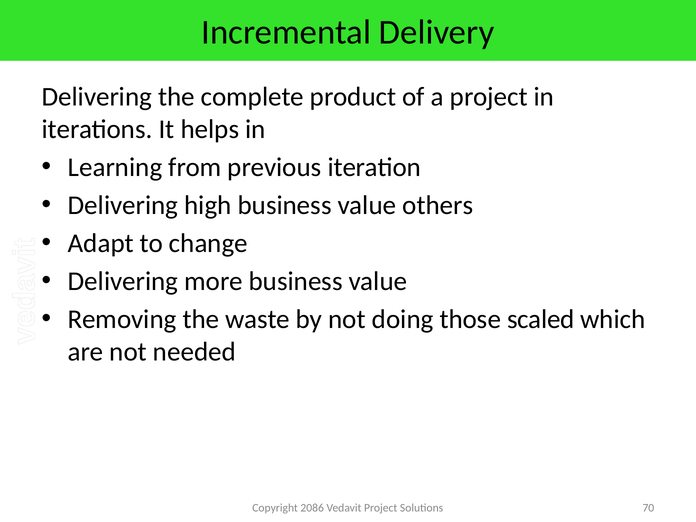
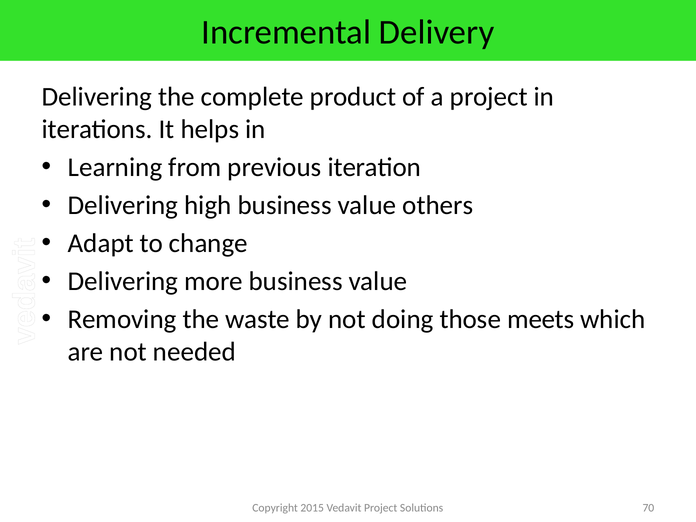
scaled: scaled -> meets
2086: 2086 -> 2015
